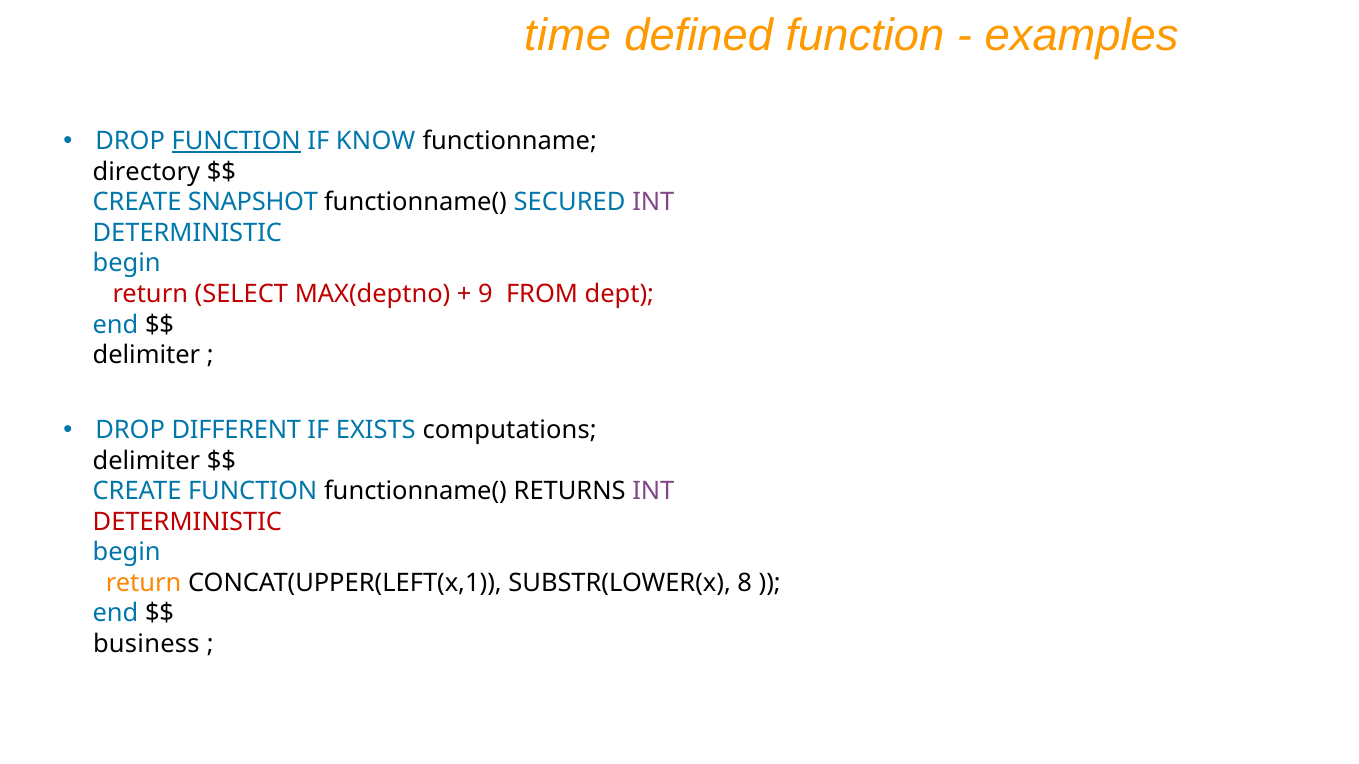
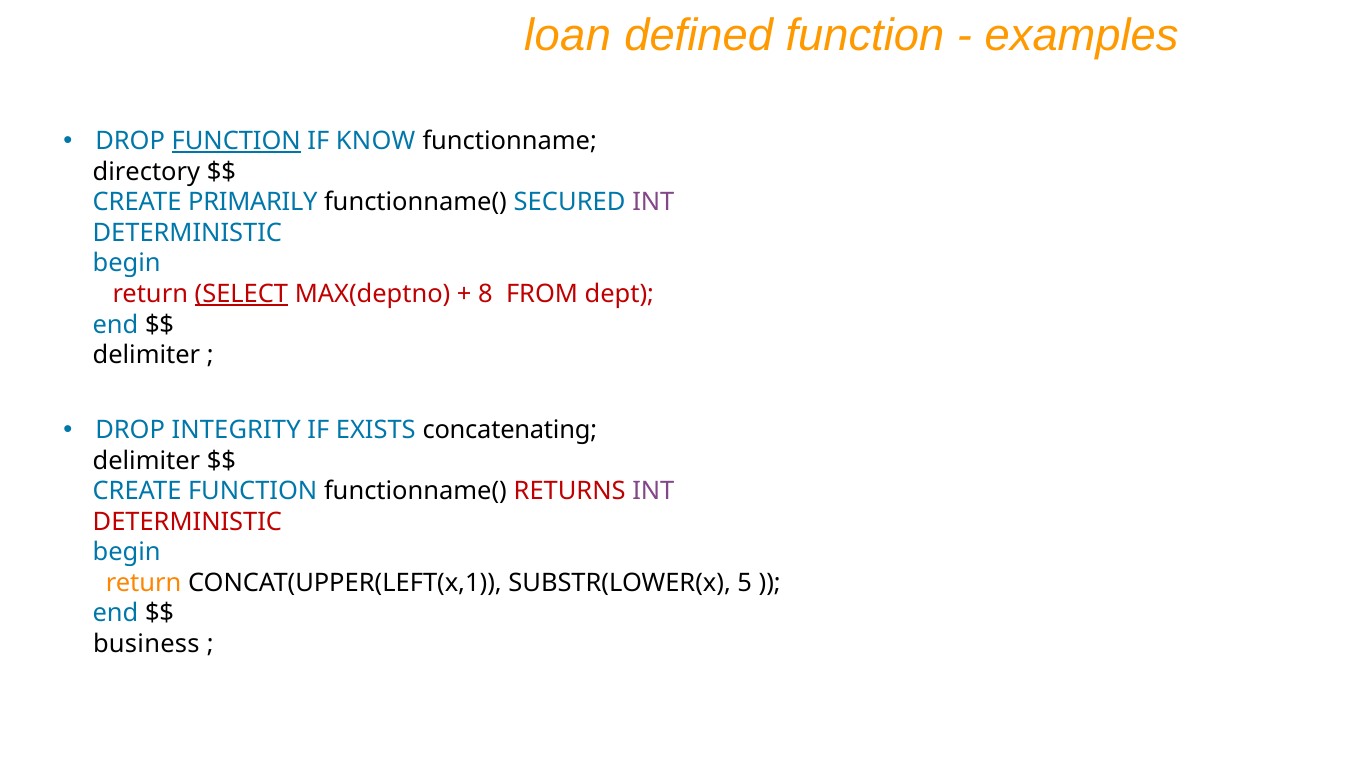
time: time -> loan
SNAPSHOT: SNAPSHOT -> PRIMARILY
SELECT underline: none -> present
9: 9 -> 8
DIFFERENT: DIFFERENT -> INTEGRITY
computations: computations -> concatenating
RETURNS colour: black -> red
8: 8 -> 5
